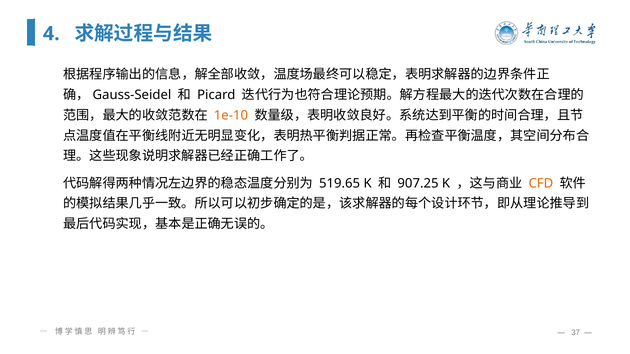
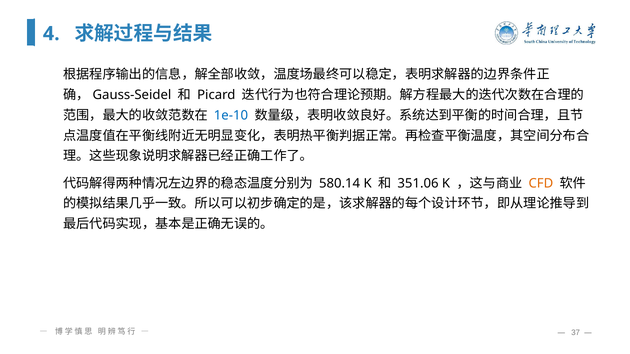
1e-10 colour: orange -> blue
519.65: 519.65 -> 580.14
907.25: 907.25 -> 351.06
